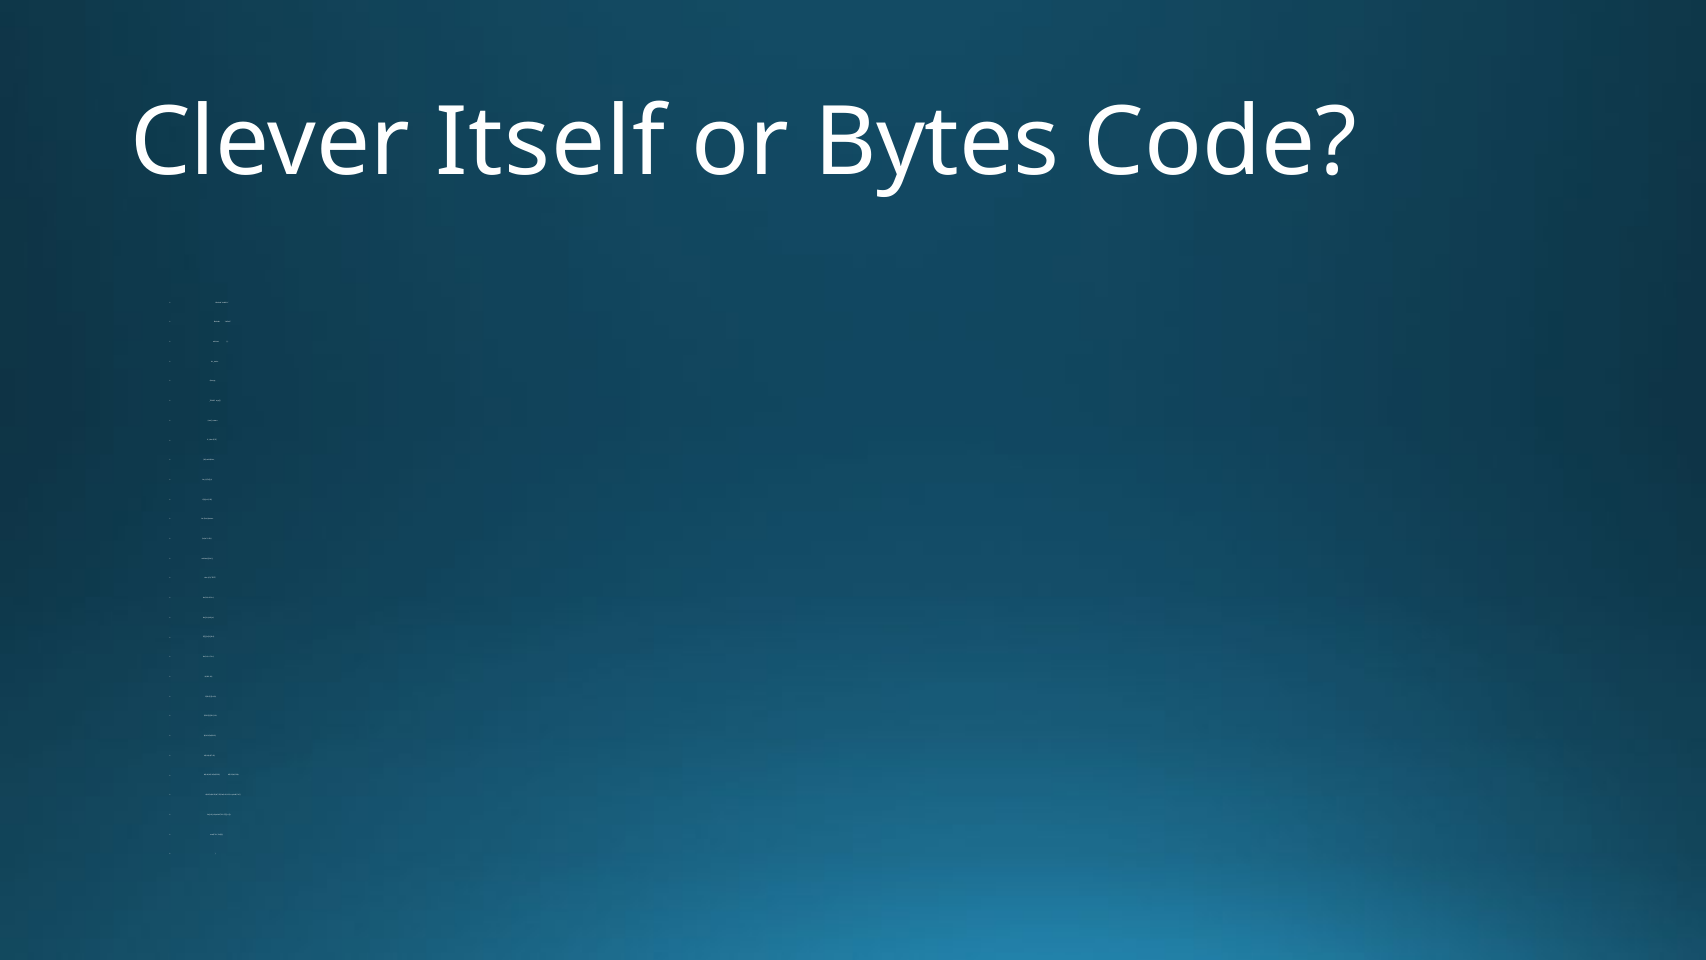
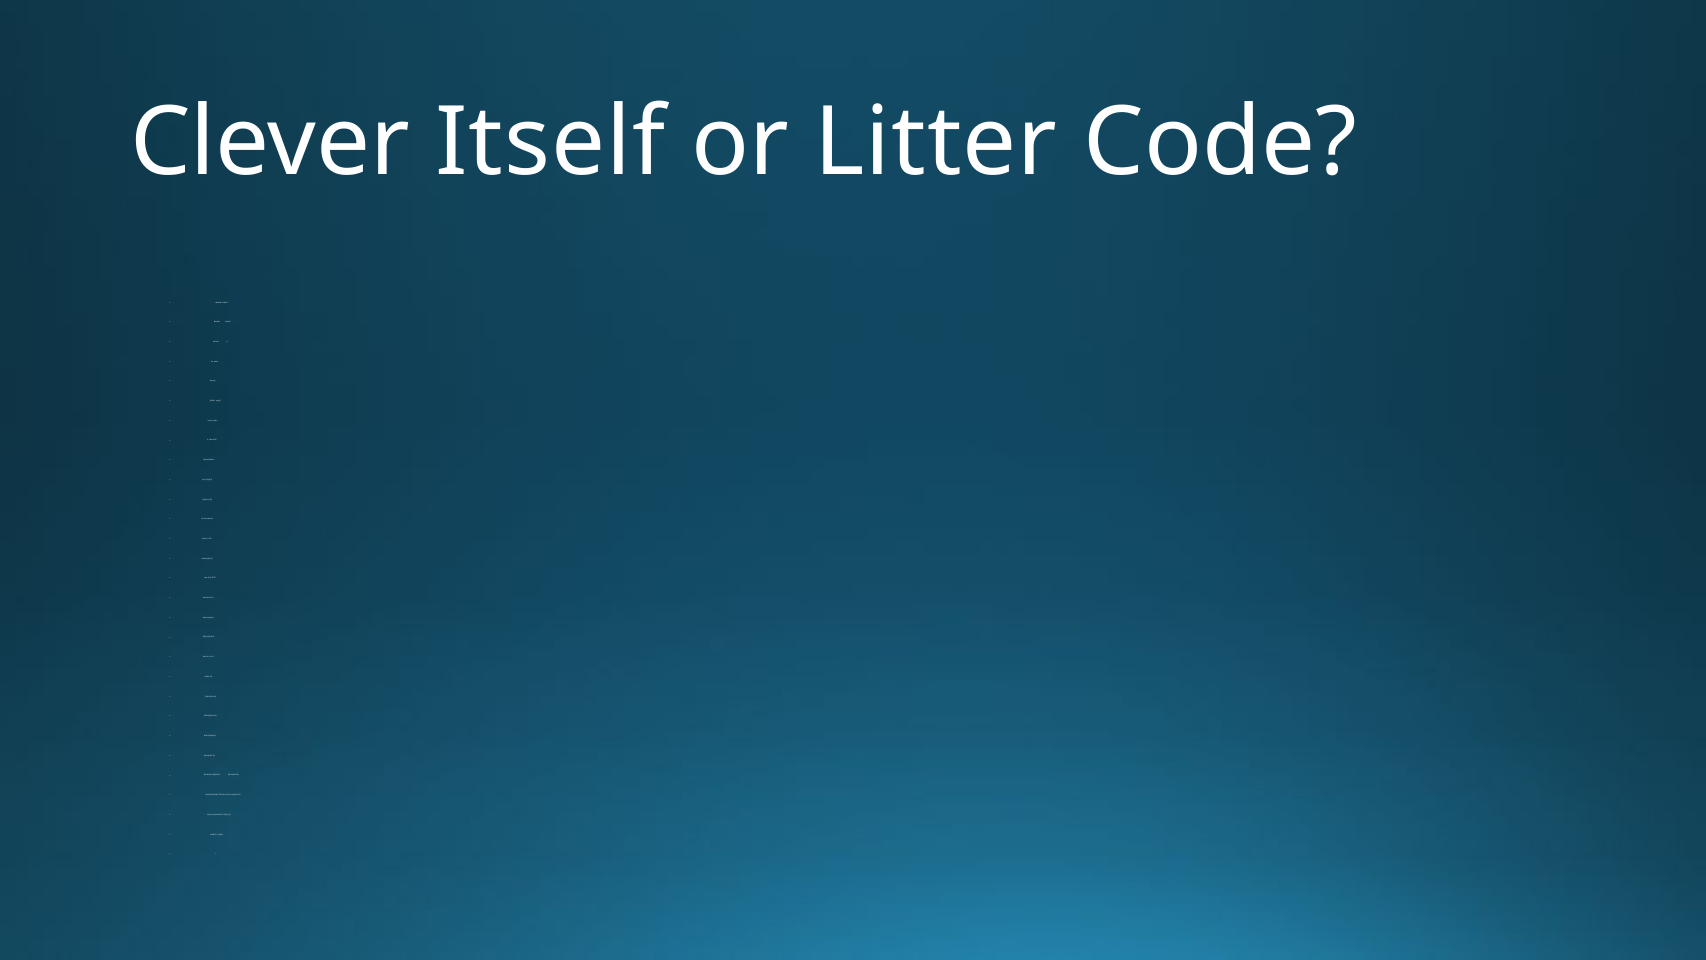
Bytes: Bytes -> Litter
